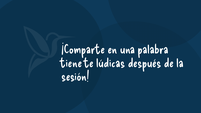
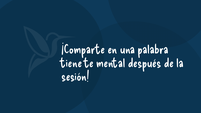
lúdicas: lúdicas -> mental
